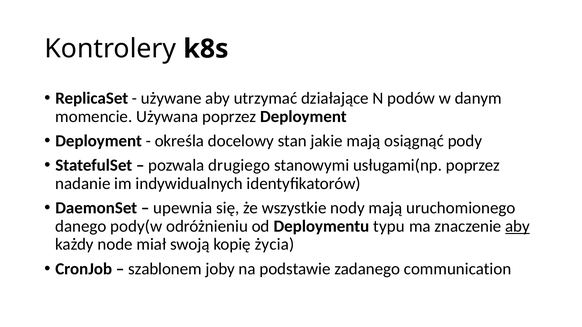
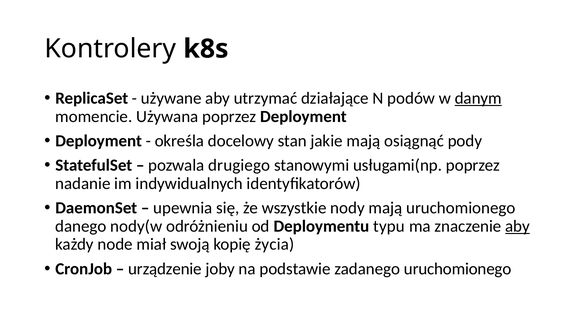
danym underline: none -> present
pody(w: pody(w -> nody(w
szablonem: szablonem -> urządzenie
zadanego communication: communication -> uruchomionego
